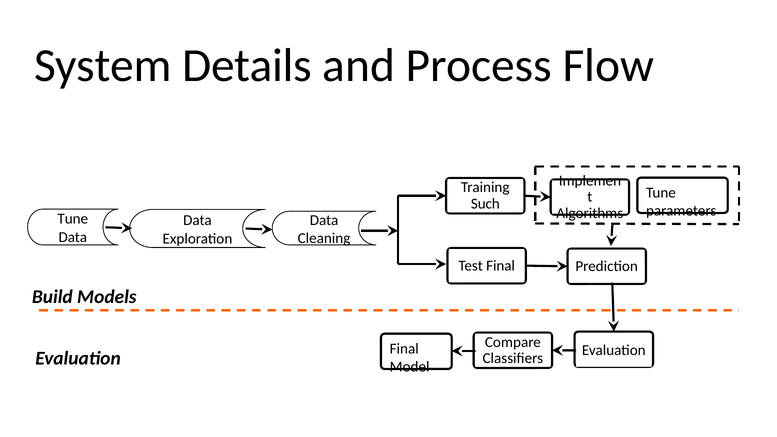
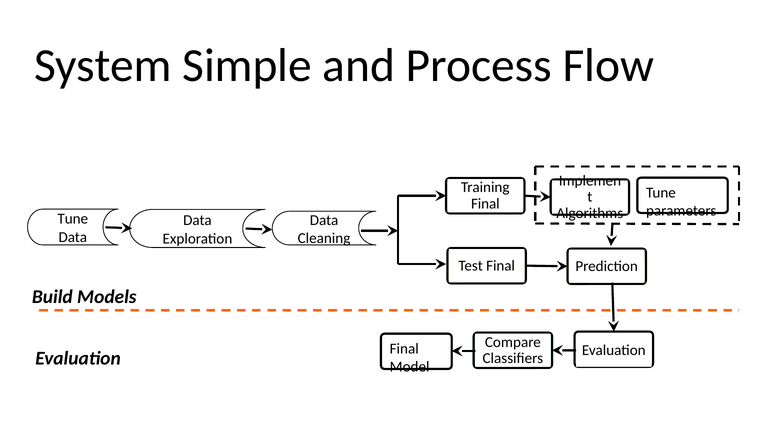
Details: Details -> Simple
Such at (485, 204): Such -> Final
